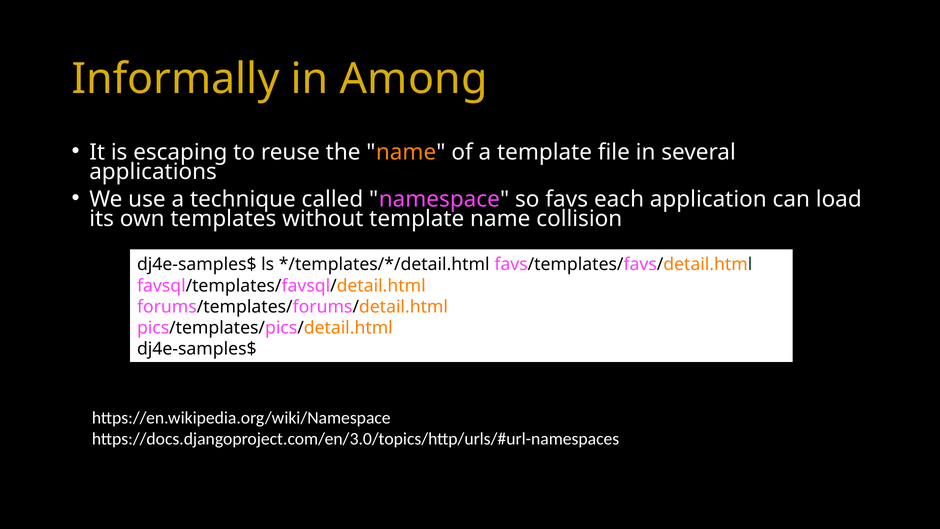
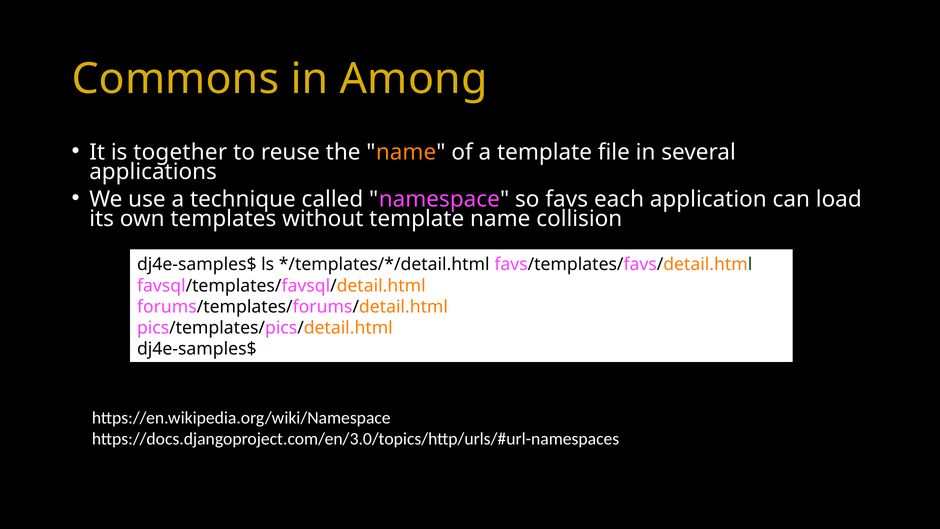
Informally: Informally -> Commons
escaping: escaping -> together
